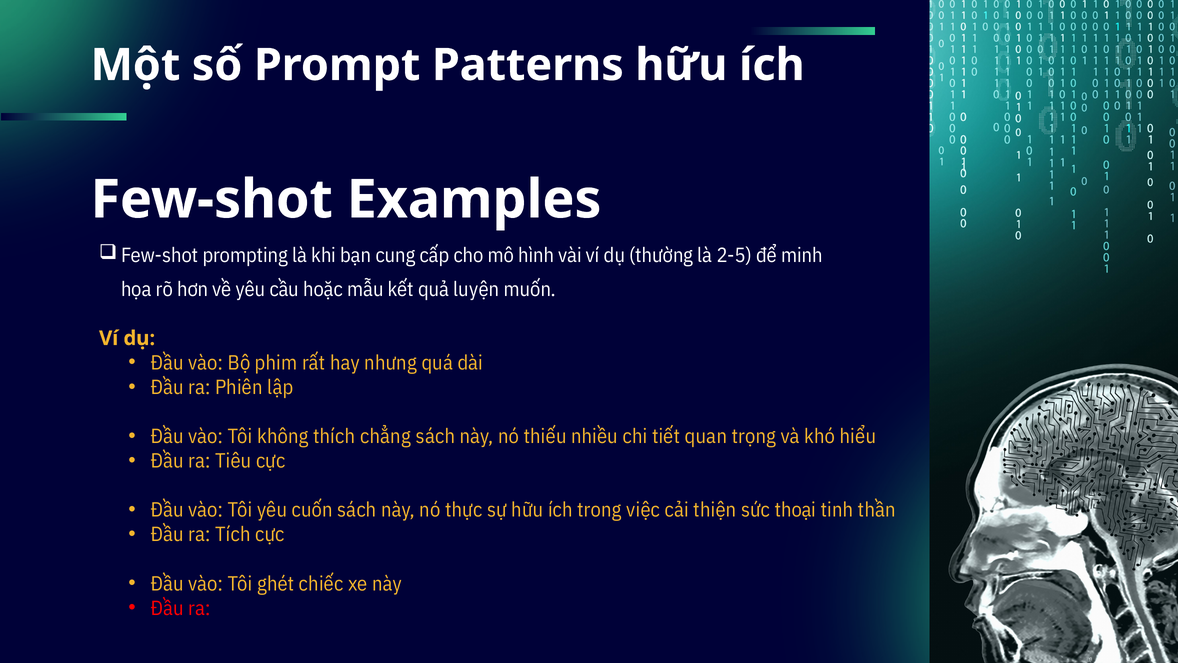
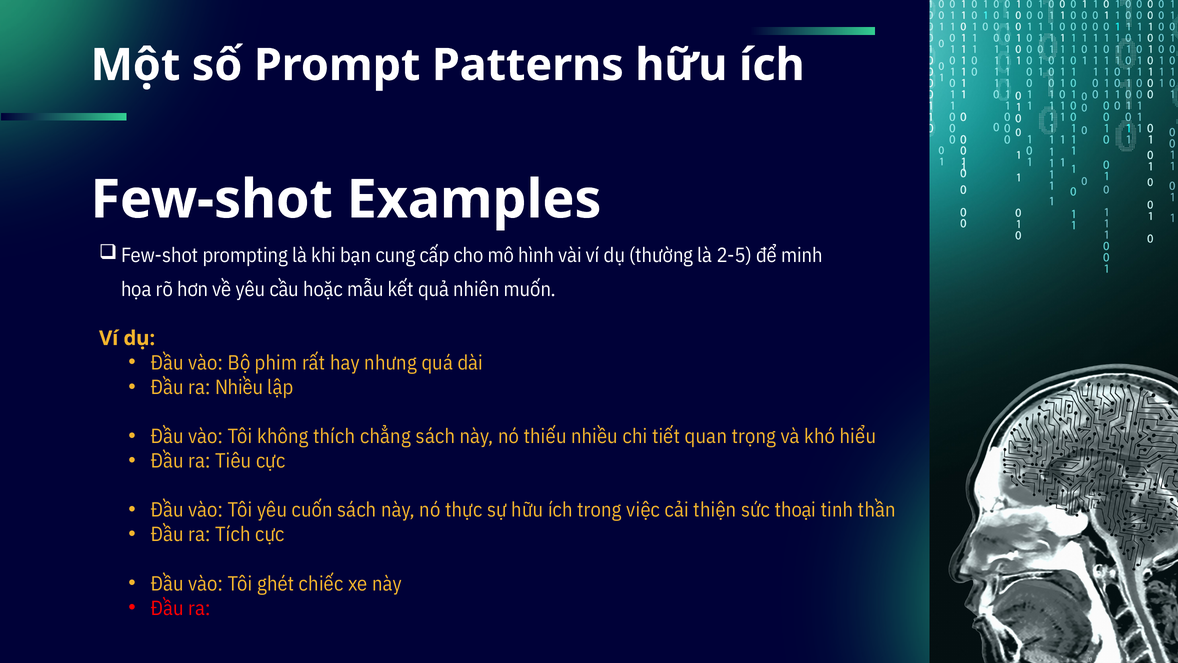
luyện: luyện -> nhiên
ra Phiên: Phiên -> Nhiều
